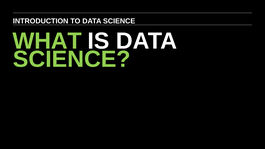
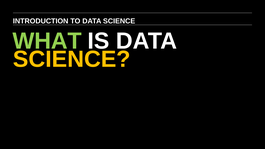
SCIENCE at (72, 59) colour: light green -> yellow
